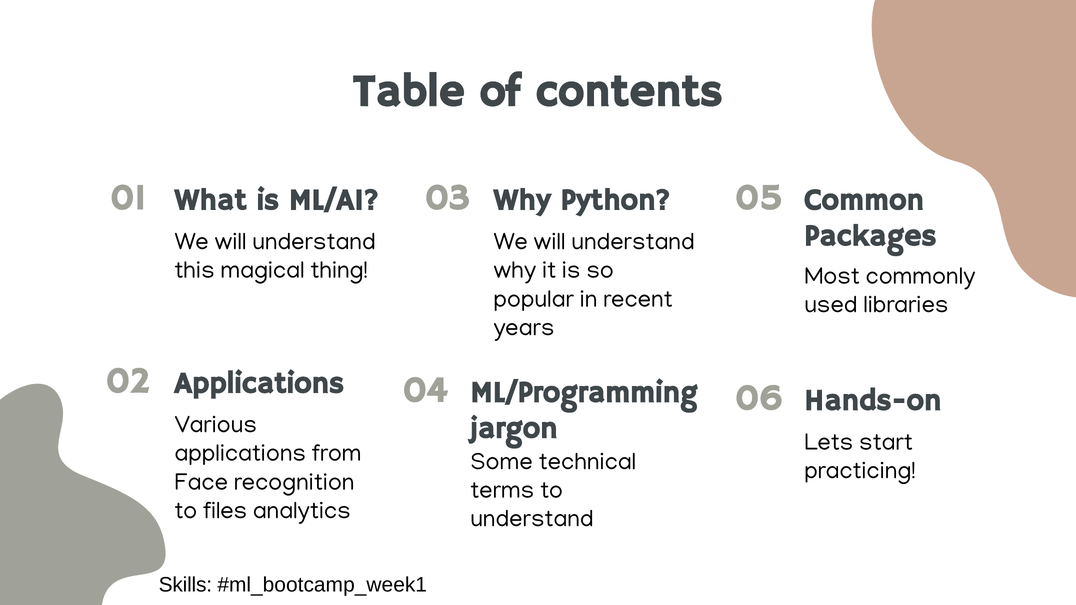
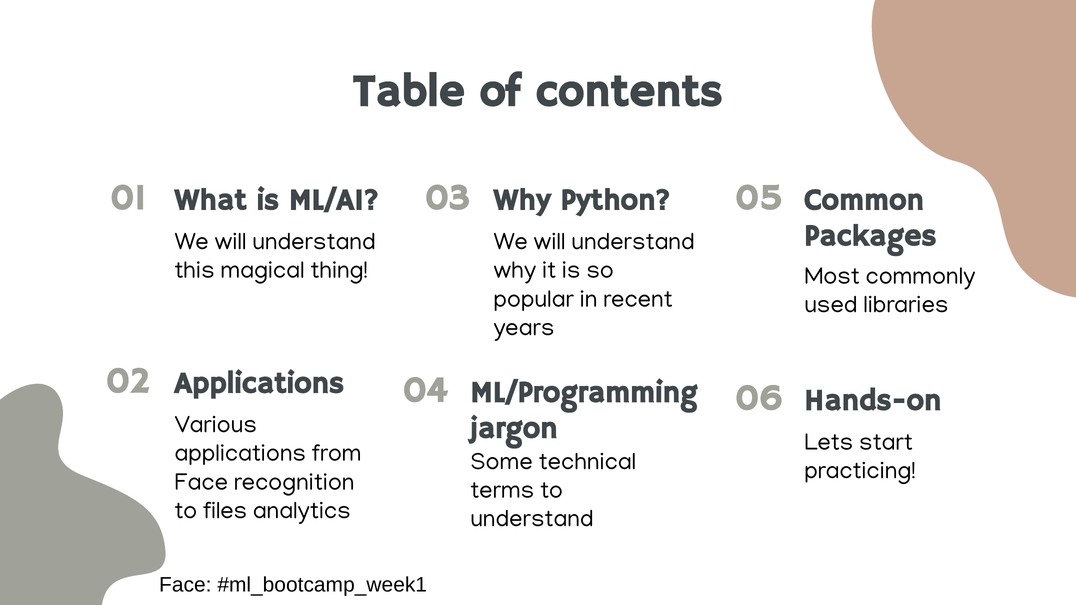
Skills at (185, 585): Skills -> Face
